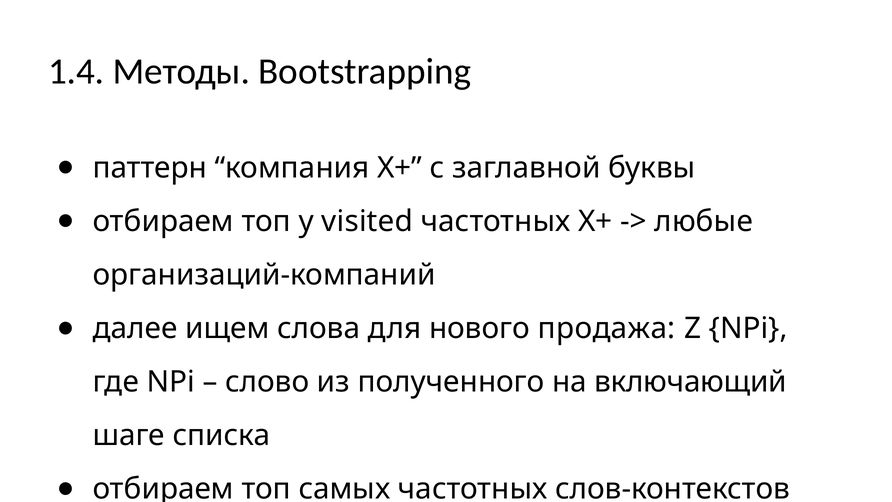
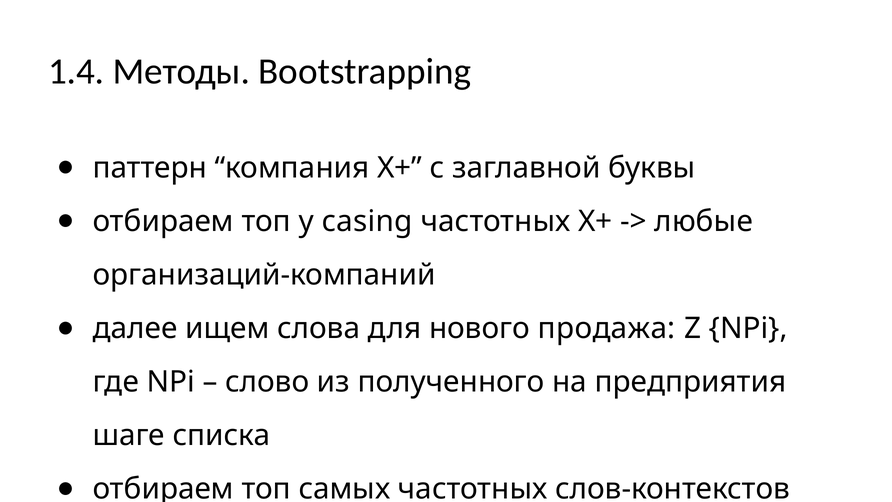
visited: visited -> casing
включающий: включающий -> предприятия
